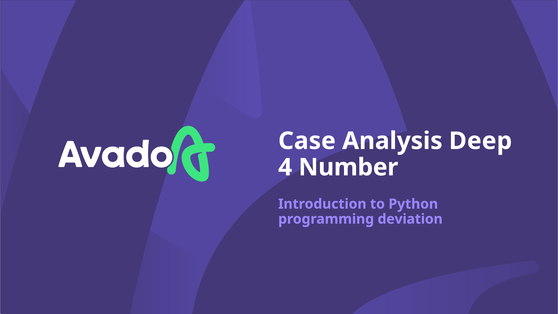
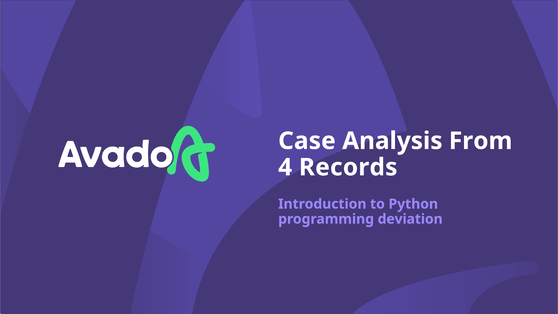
Deep: Deep -> From
Number: Number -> Records
